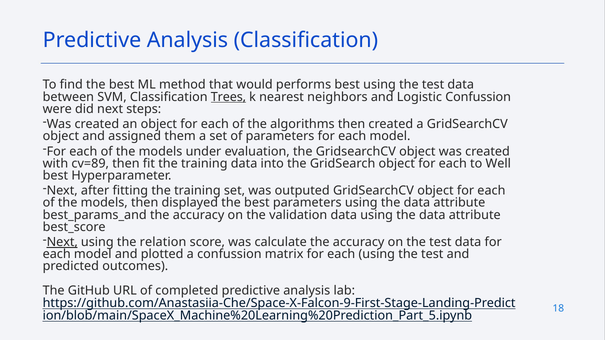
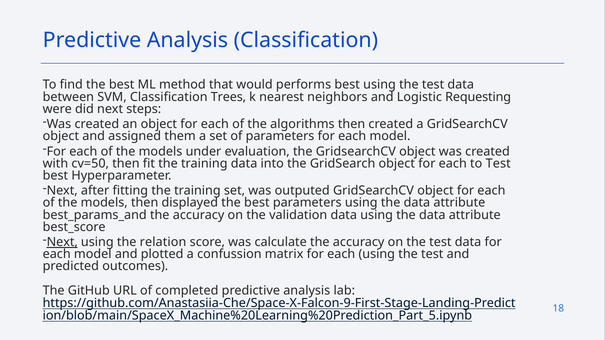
Trees underline: present -> none
Logistic Confussion: Confussion -> Requesting
cv=89: cv=89 -> cv=50
to Well: Well -> Test
